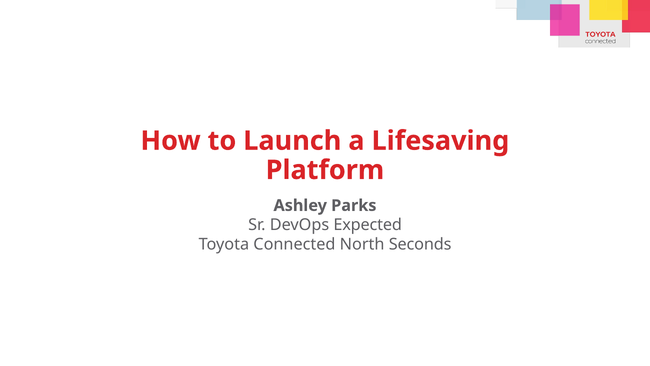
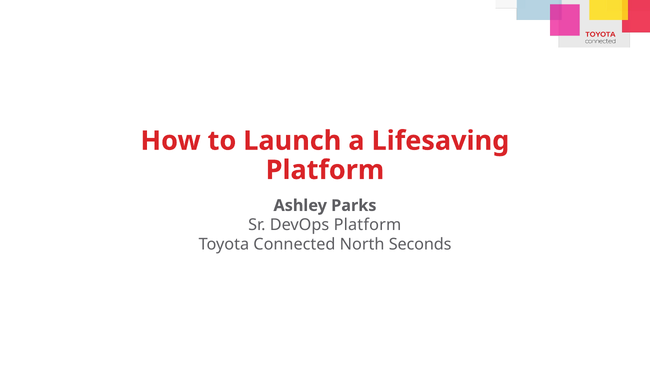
DevOps Expected: Expected -> Platform
